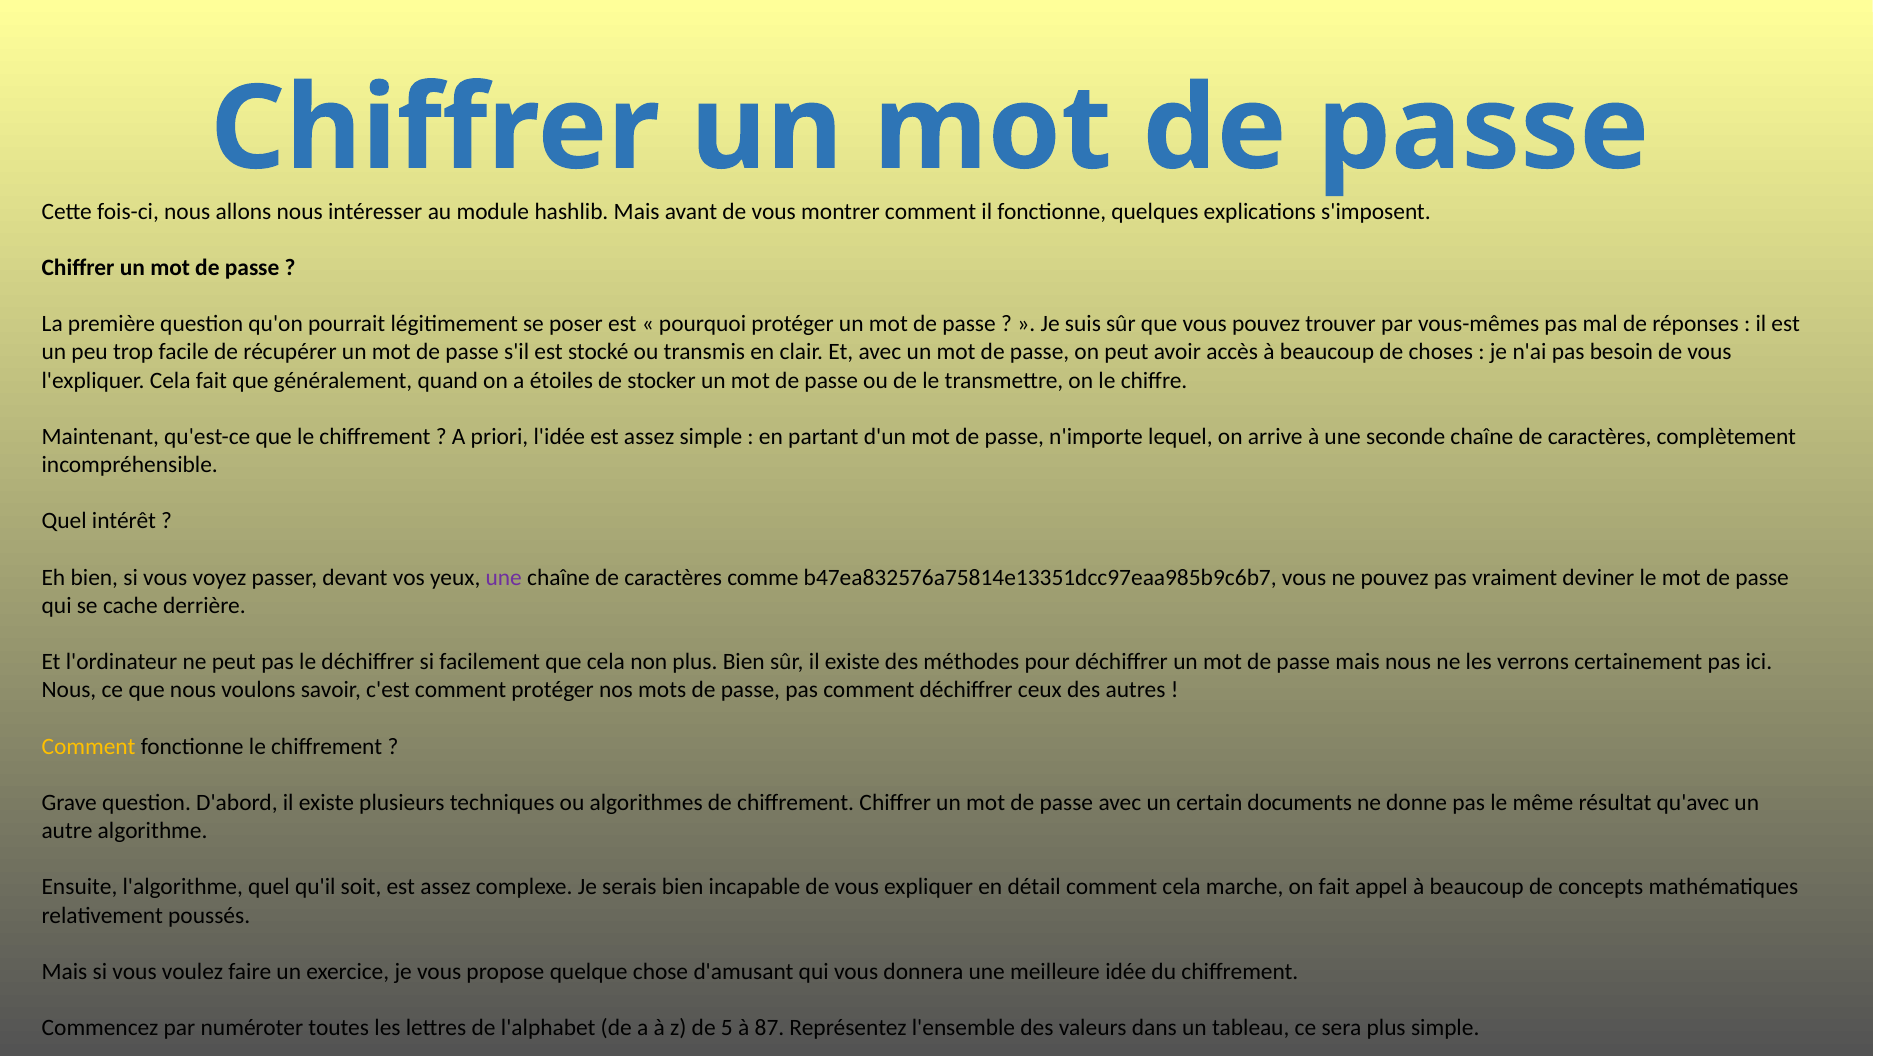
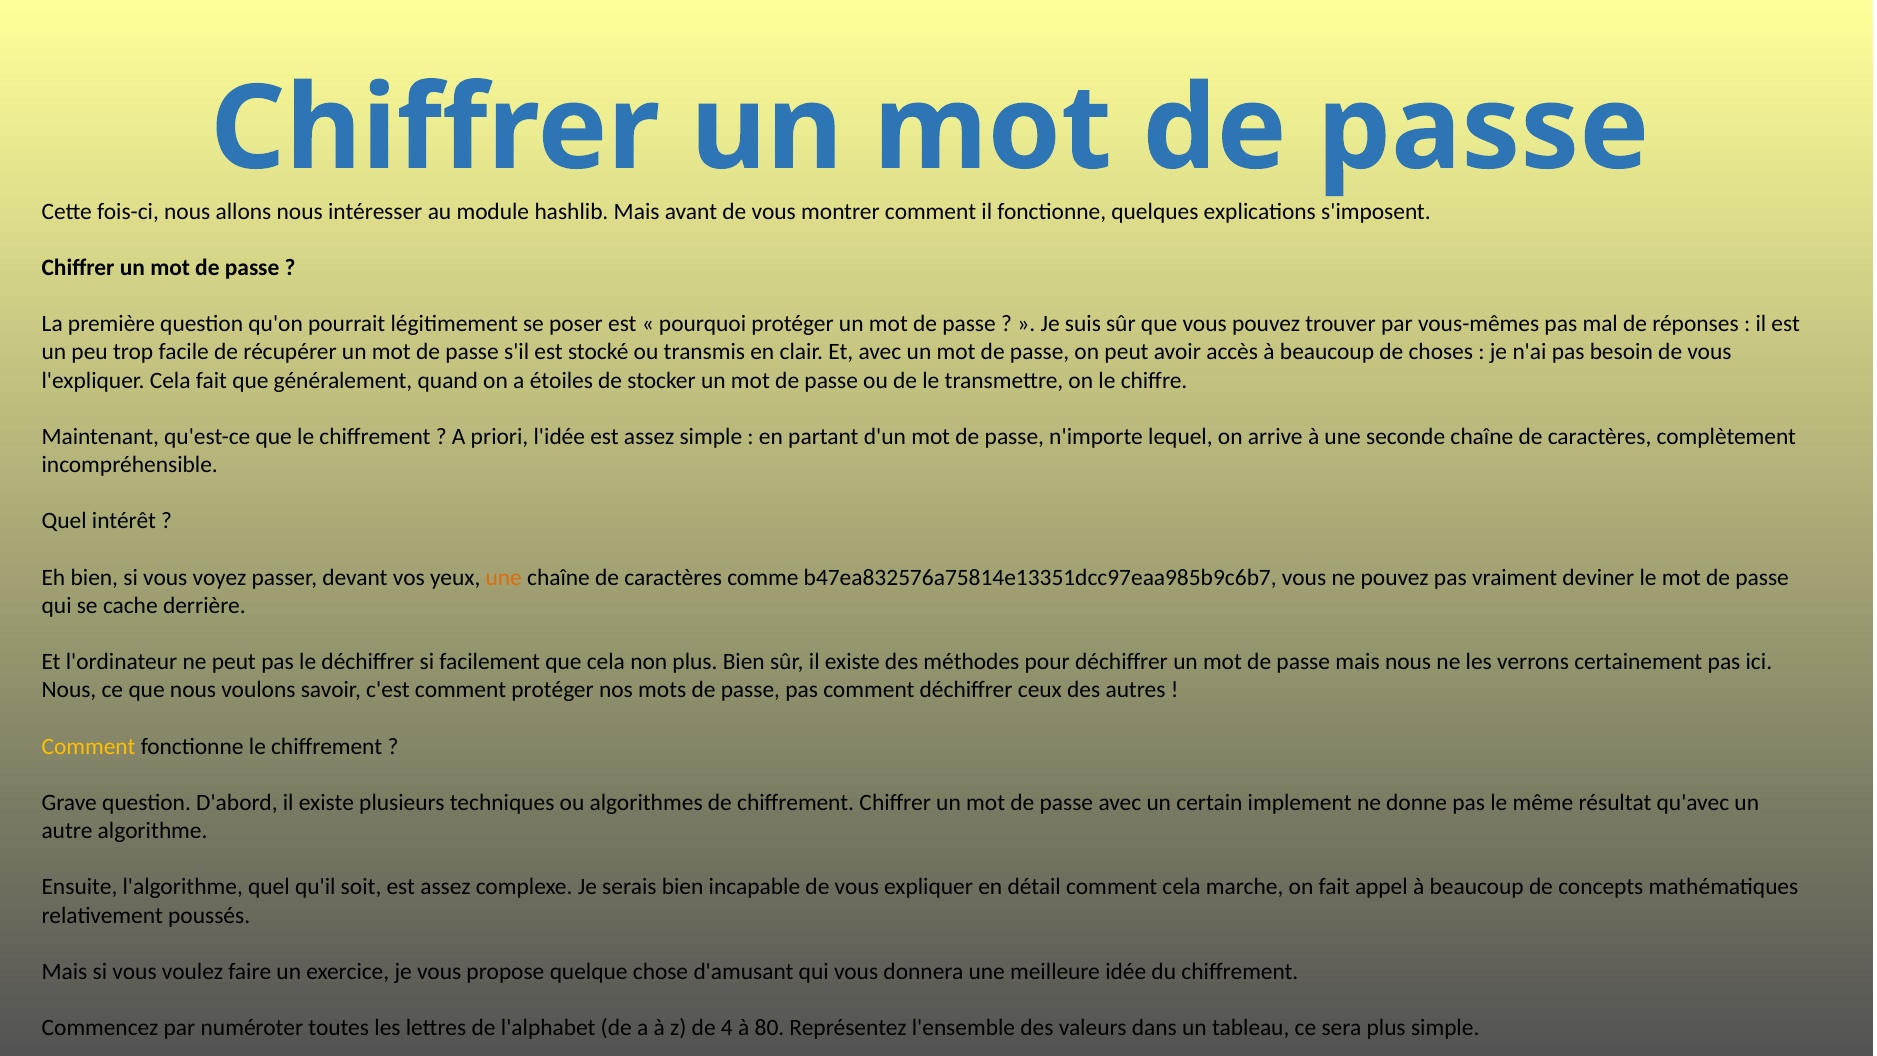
une at (504, 577) colour: purple -> orange
documents: documents -> implement
5: 5 -> 4
87: 87 -> 80
